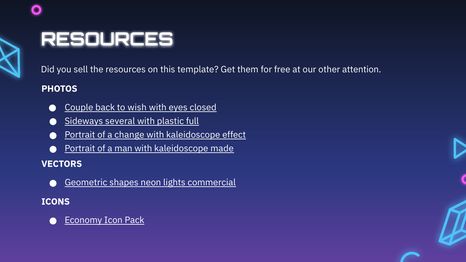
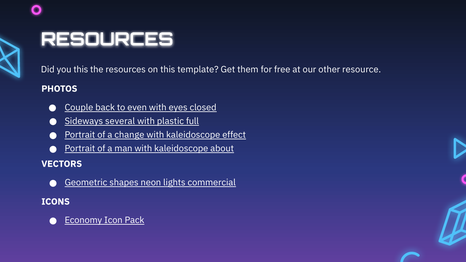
you sell: sell -> this
attention: attention -> resource
wish: wish -> even
made: made -> about
